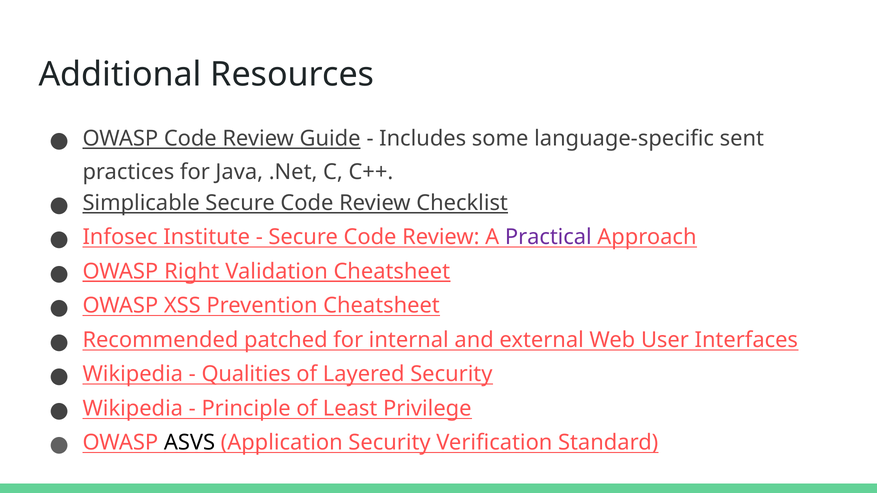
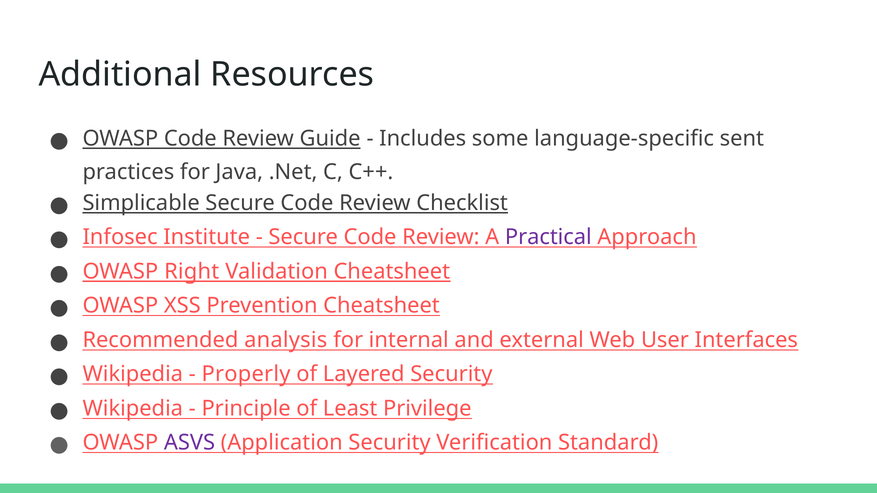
patched: patched -> analysis
Qualities: Qualities -> Properly
ASVS colour: black -> purple
